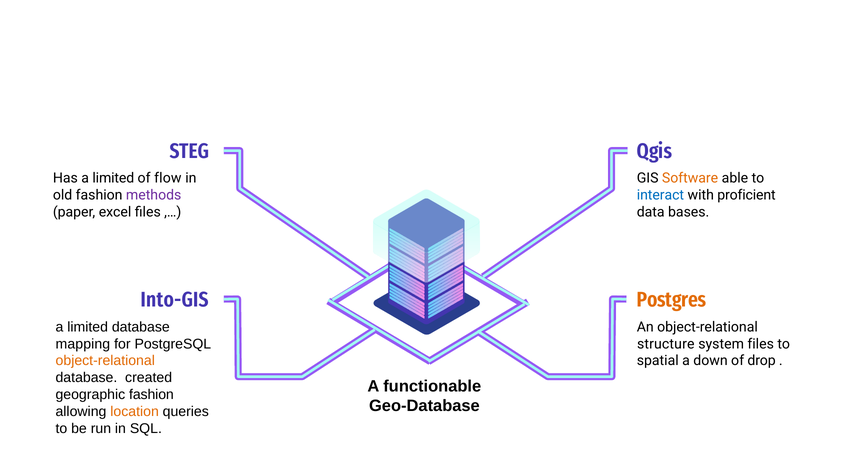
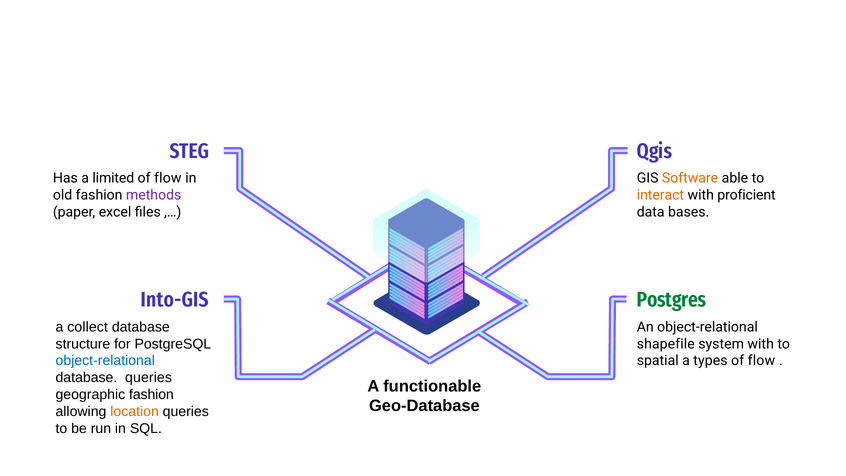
interact colour: blue -> orange
Postgres colour: orange -> green
limited at (88, 327): limited -> collect
mapping: mapping -> structure
structure: structure -> shapefile
system files: files -> with
object-relational at (105, 361) colour: orange -> blue
down: down -> types
drop at (762, 361): drop -> flow
database created: created -> queries
